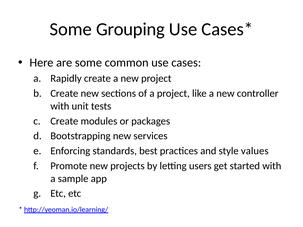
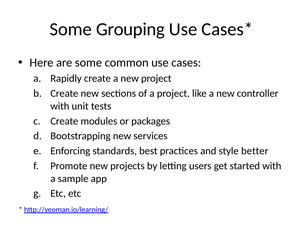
values: values -> better
